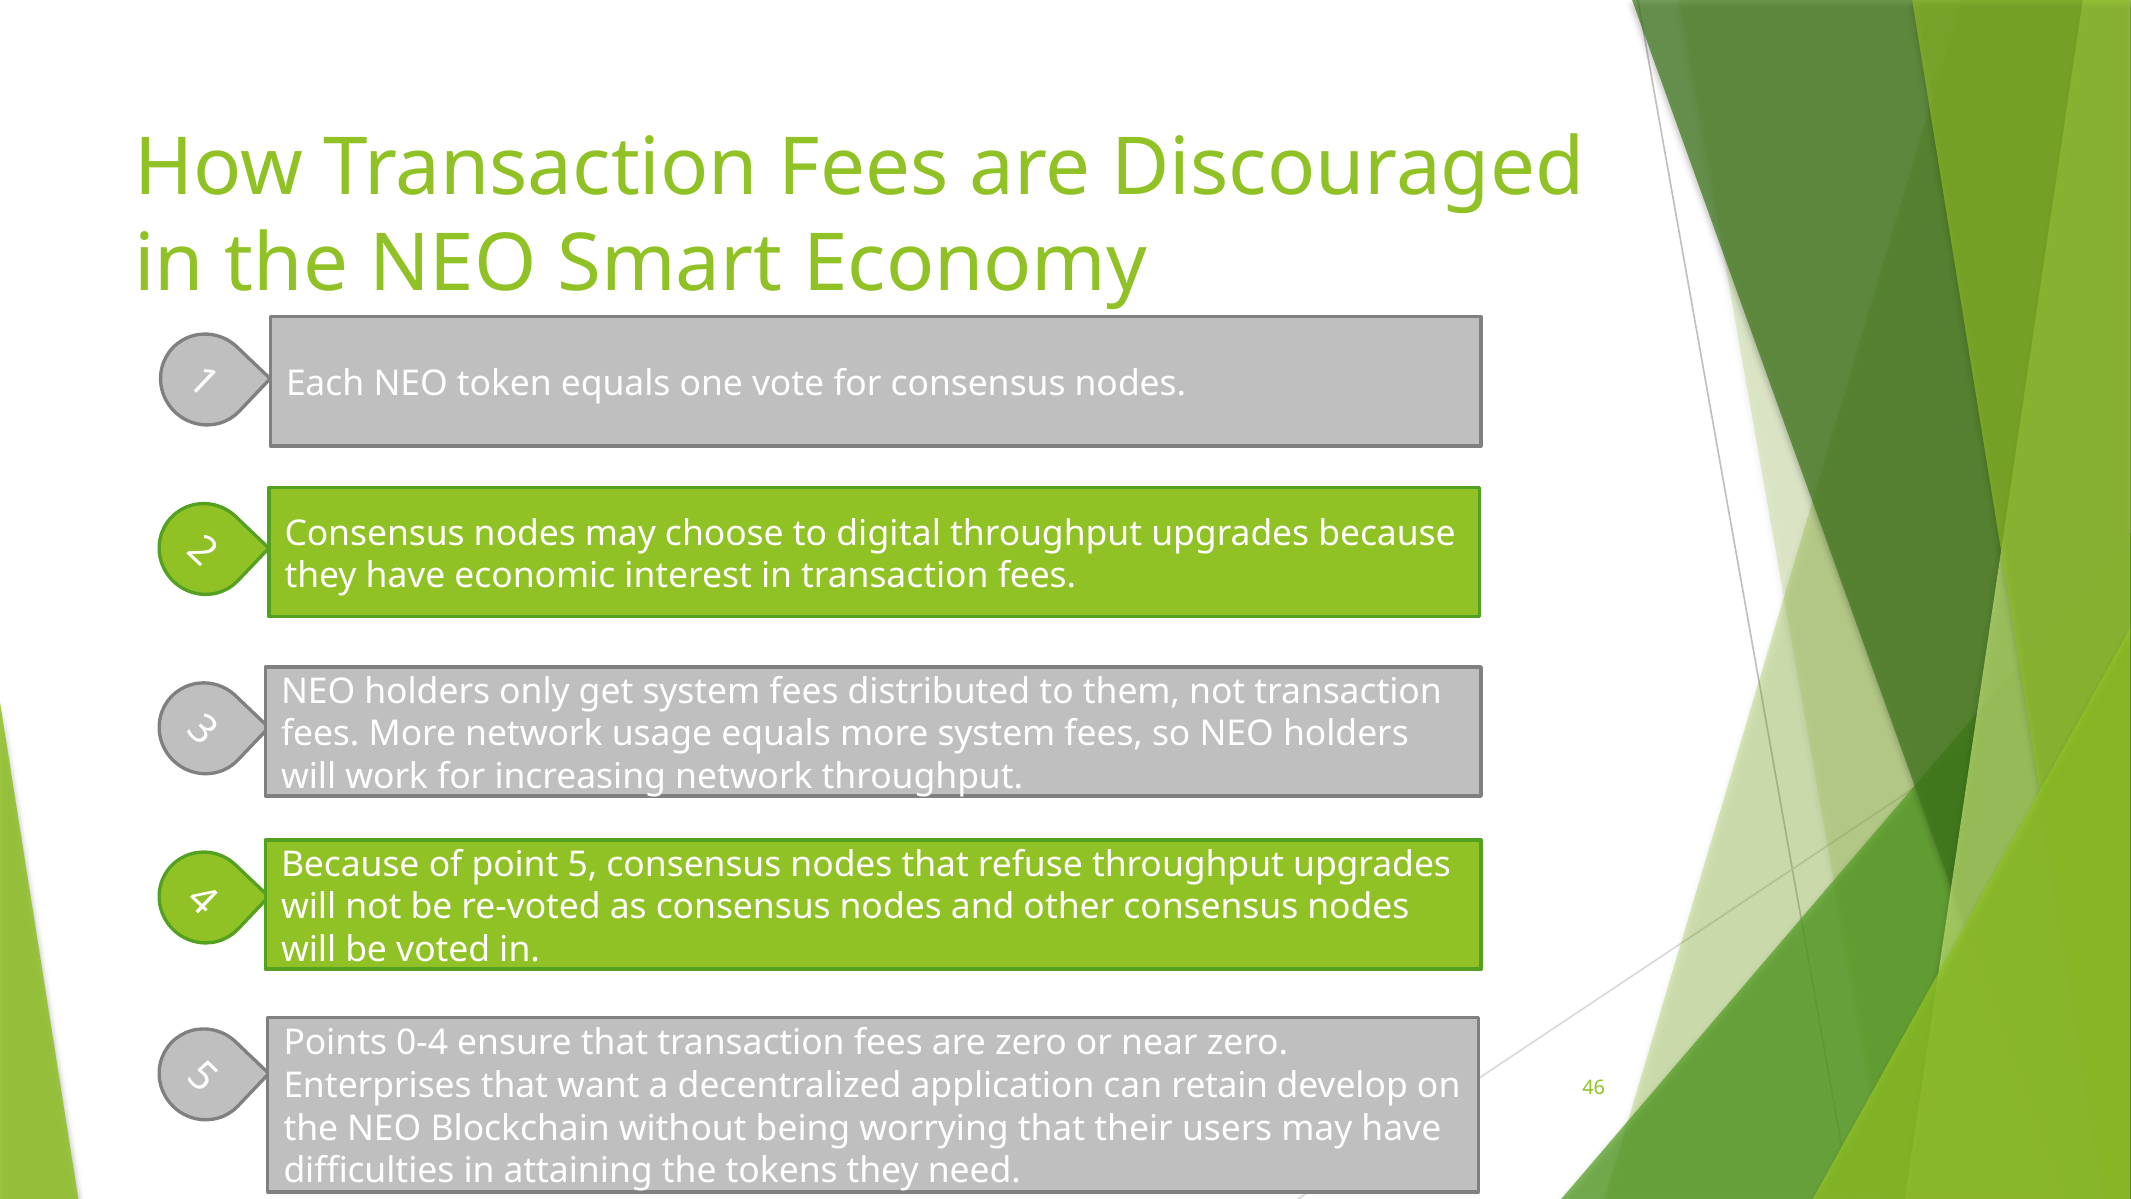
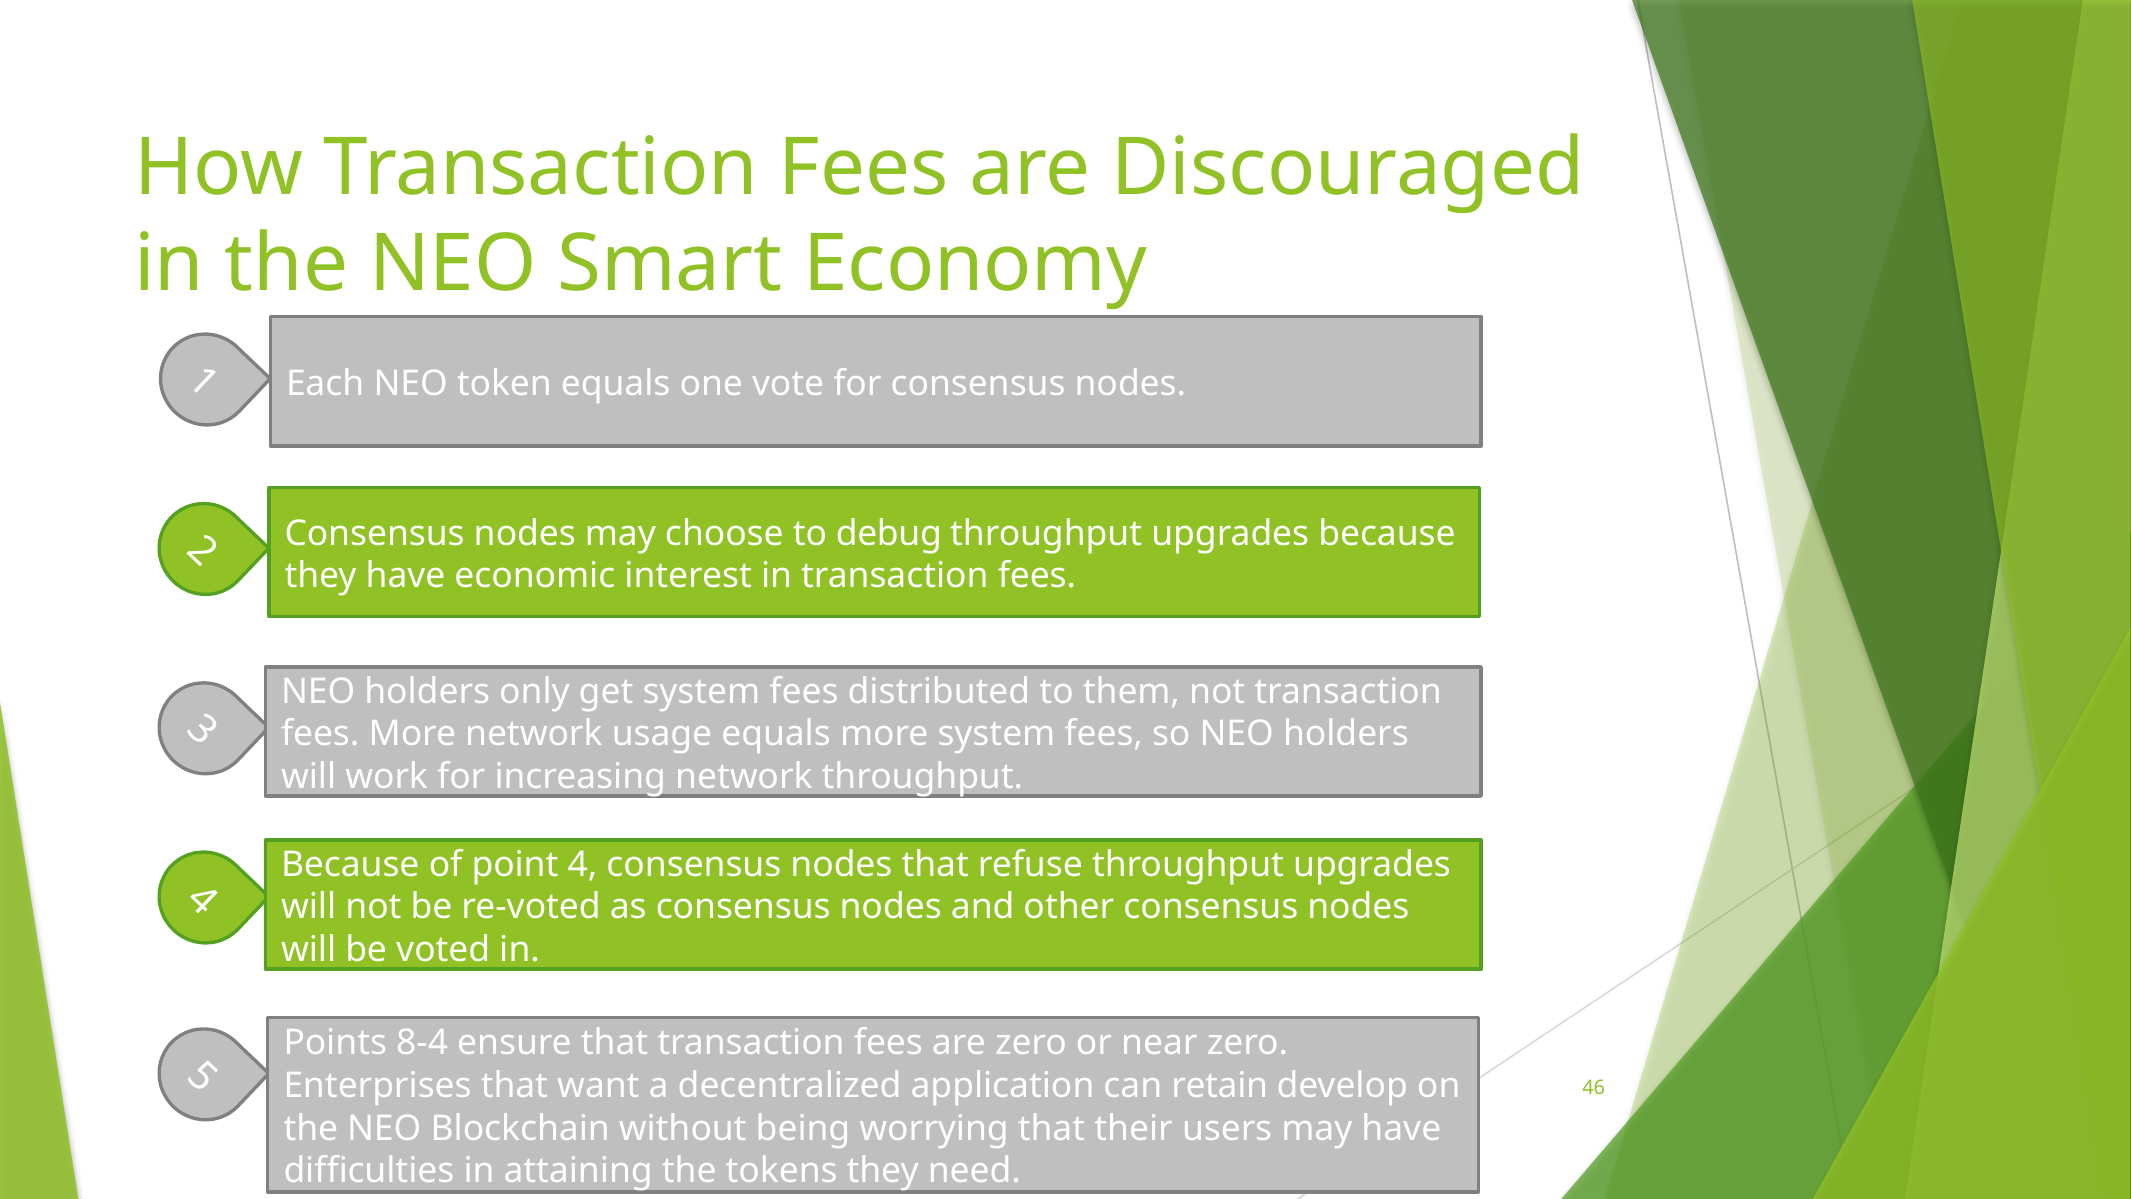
digital: digital -> debug
point 5: 5 -> 4
0-4: 0-4 -> 8-4
